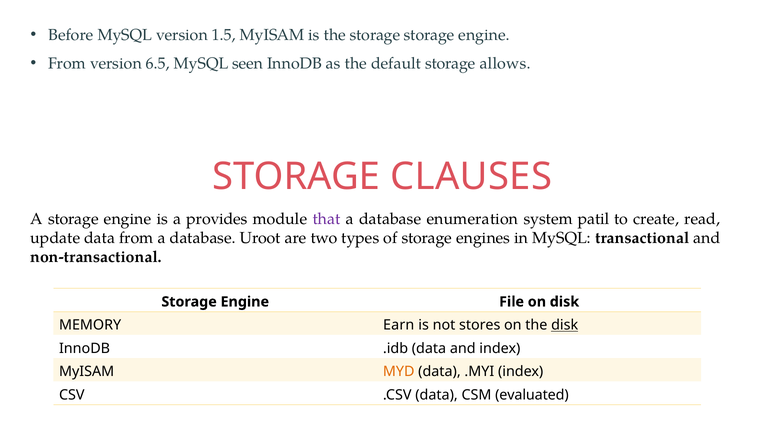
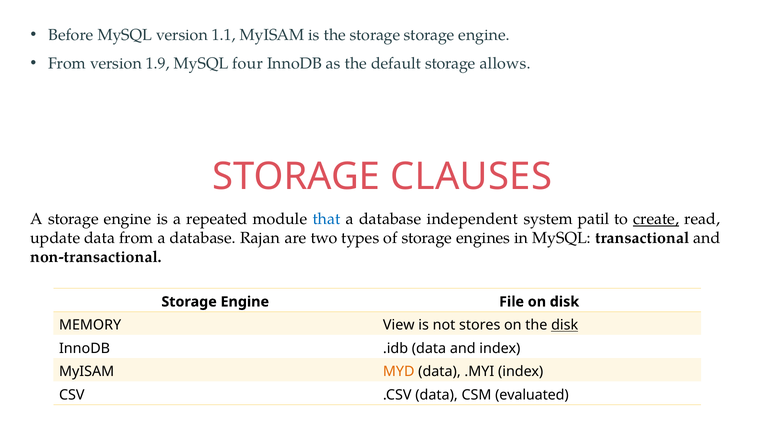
1.5: 1.5 -> 1.1
6.5: 6.5 -> 1.9
seen: seen -> four
provides: provides -> repeated
that colour: purple -> blue
enumeration: enumeration -> independent
create underline: none -> present
Uroot: Uroot -> Rajan
Earn: Earn -> View
